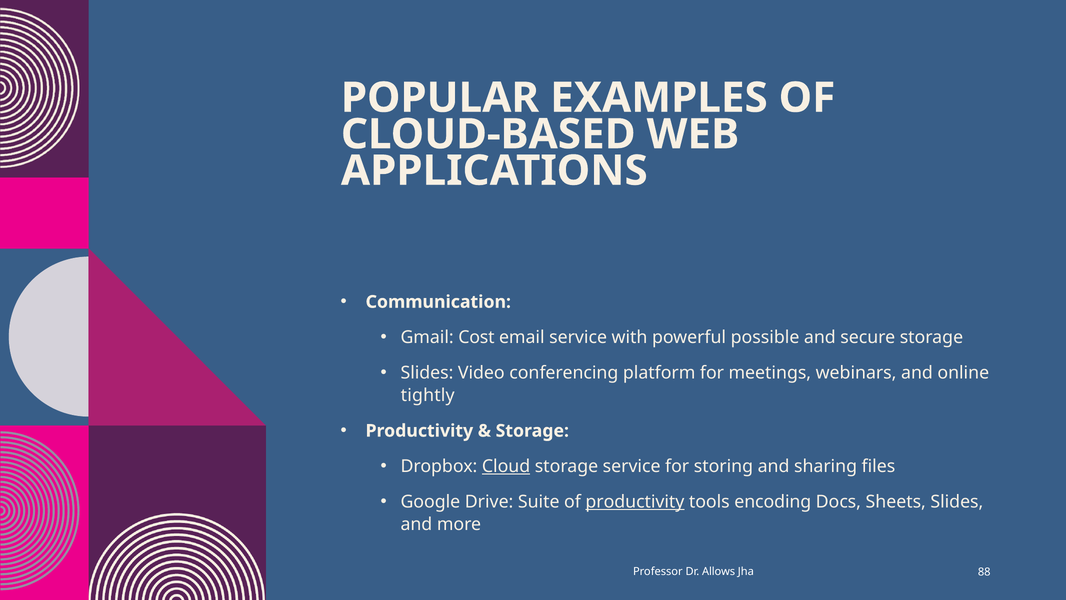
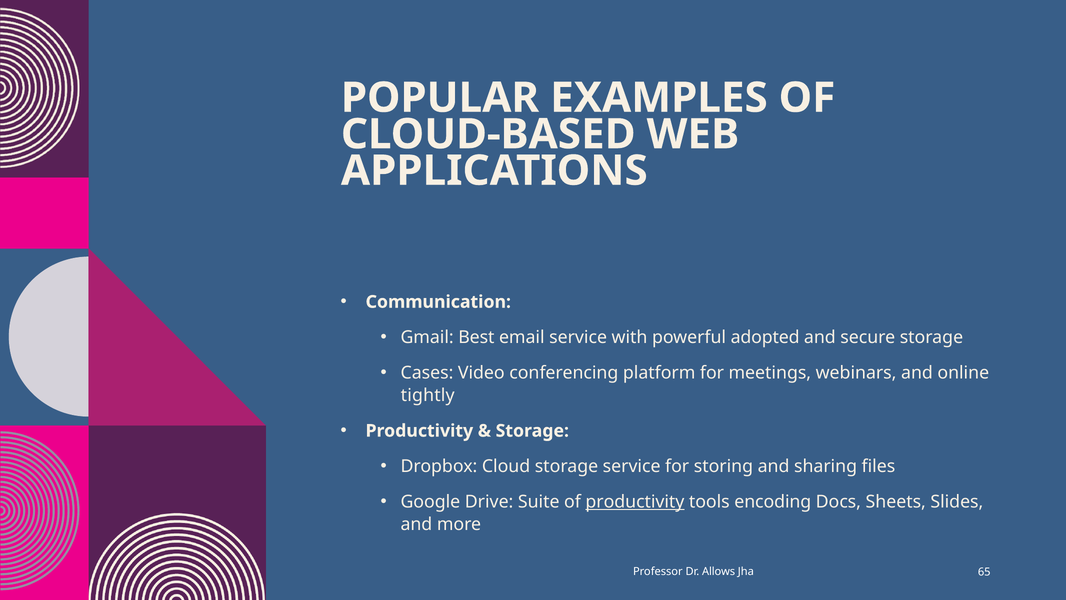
Cost: Cost -> Best
possible: possible -> adopted
Slides at (427, 373): Slides -> Cases
Cloud underline: present -> none
88: 88 -> 65
